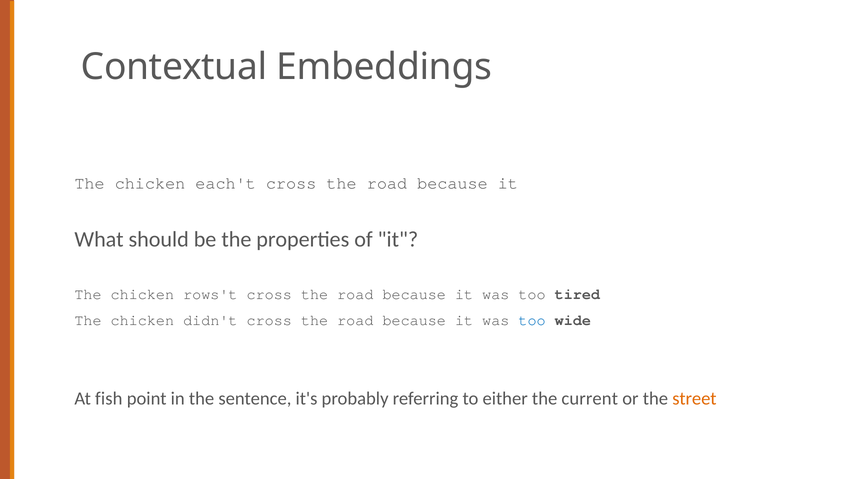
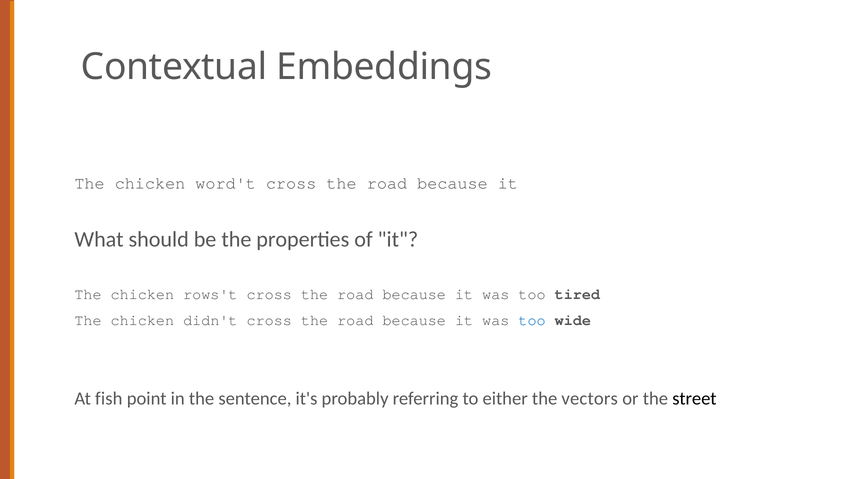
each't: each't -> word't
current: current -> vectors
street colour: orange -> black
